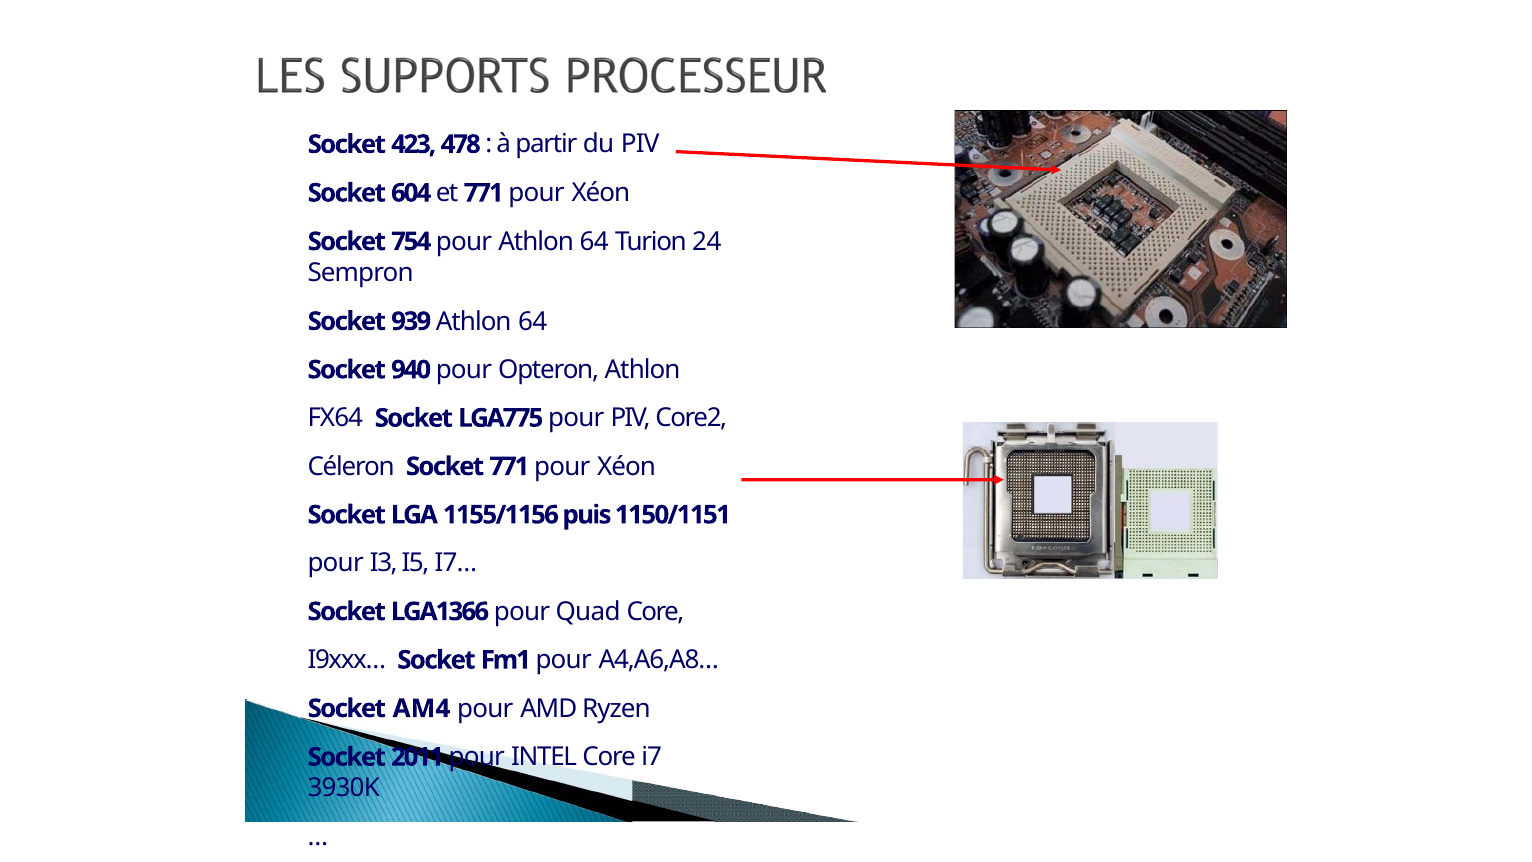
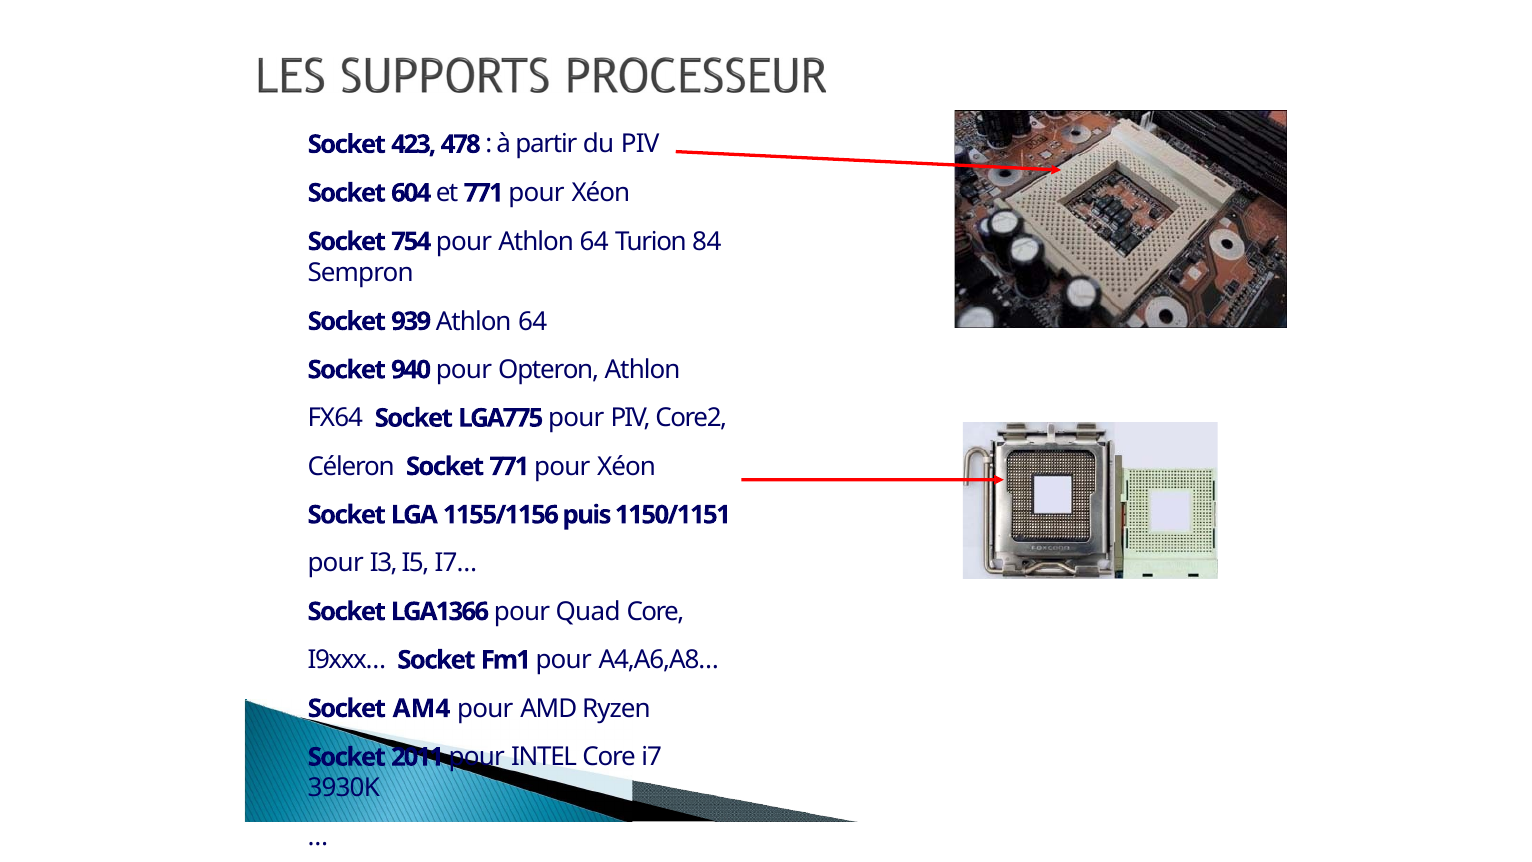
24: 24 -> 84
